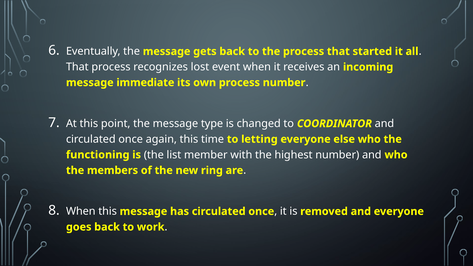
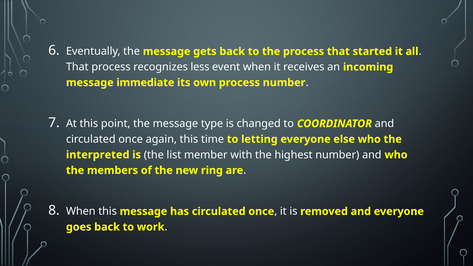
lost: lost -> less
functioning: functioning -> interpreted
